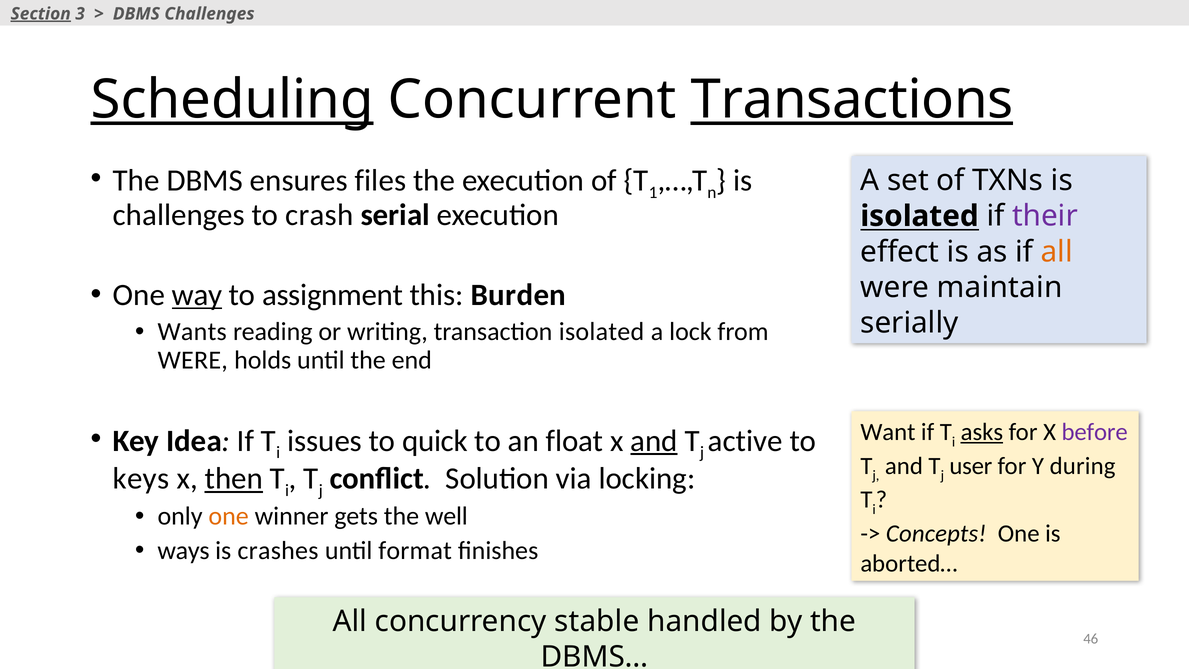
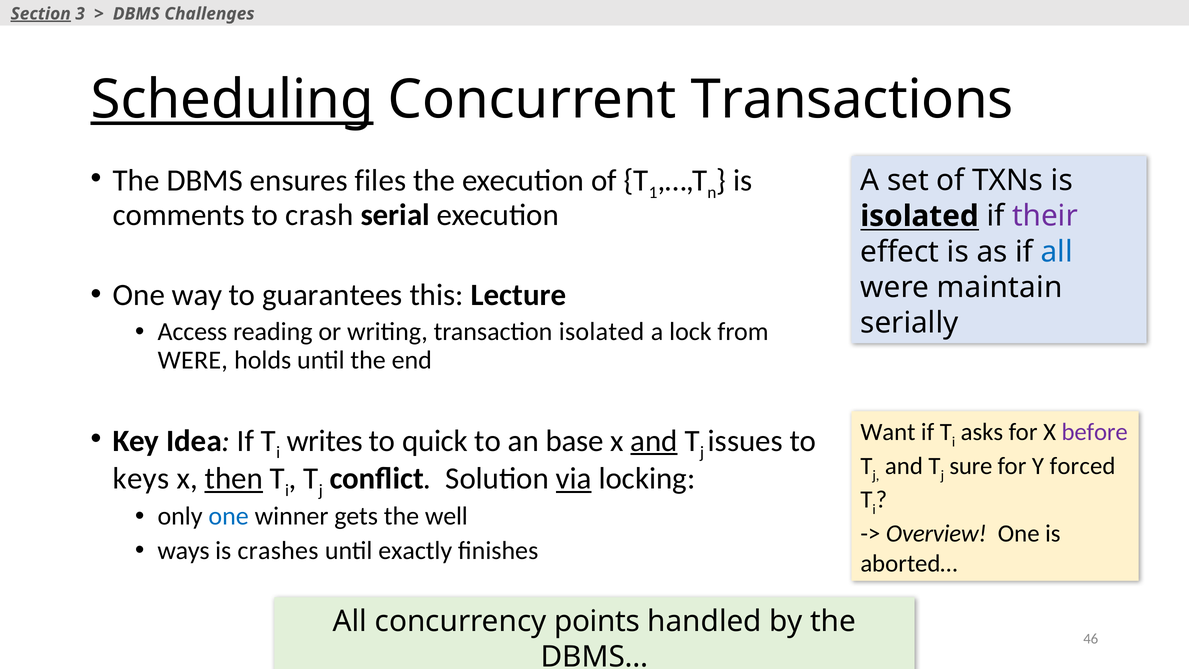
Transactions underline: present -> none
challenges at (179, 215): challenges -> comments
all at (1057, 252) colour: orange -> blue
way underline: present -> none
assignment: assignment -> guarantees
Burden: Burden -> Lecture
Wants: Wants -> Access
asks underline: present -> none
issues: issues -> writes
float: float -> base
active: active -> issues
user: user -> sure
during: during -> forced
via underline: none -> present
one at (229, 516) colour: orange -> blue
Concepts: Concepts -> Overview
format: format -> exactly
stable: stable -> points
